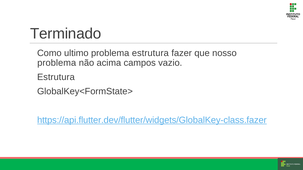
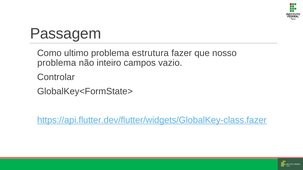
Terminado: Terminado -> Passagem
acima: acima -> inteiro
Estrutura at (56, 77): Estrutura -> Controlar
